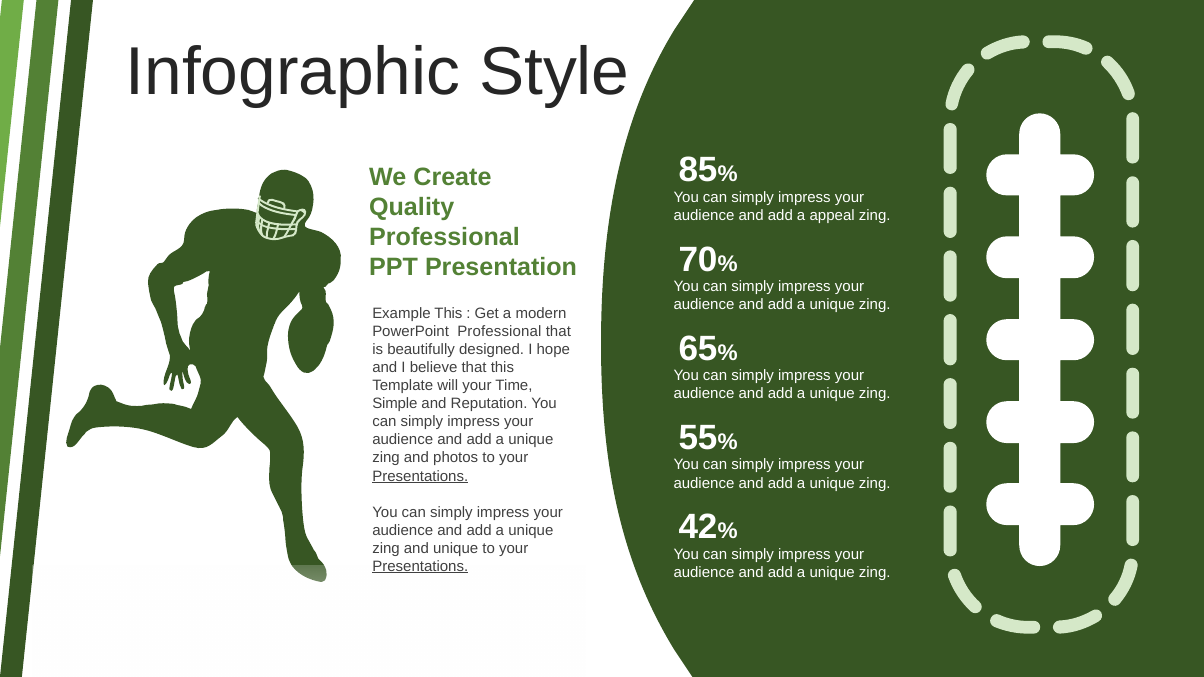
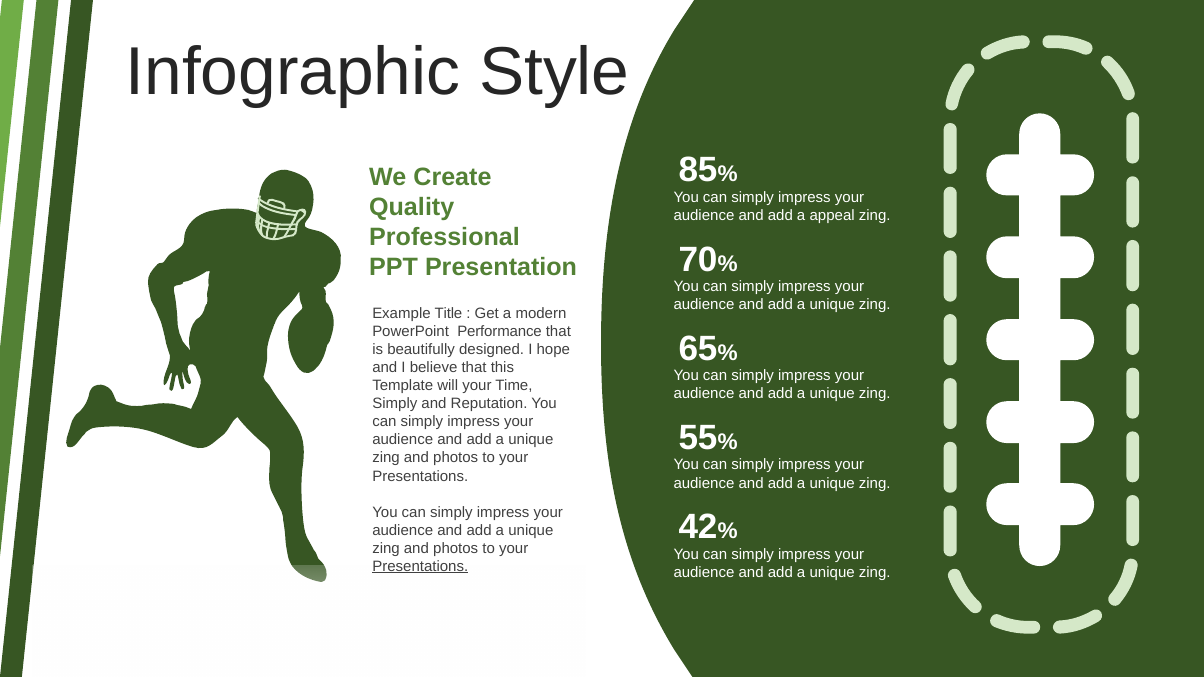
Example This: This -> Title
PowerPoint Professional: Professional -> Performance
Simple at (395, 404): Simple -> Simply
Presentations at (420, 476) underline: present -> none
unique at (456, 548): unique -> photos
